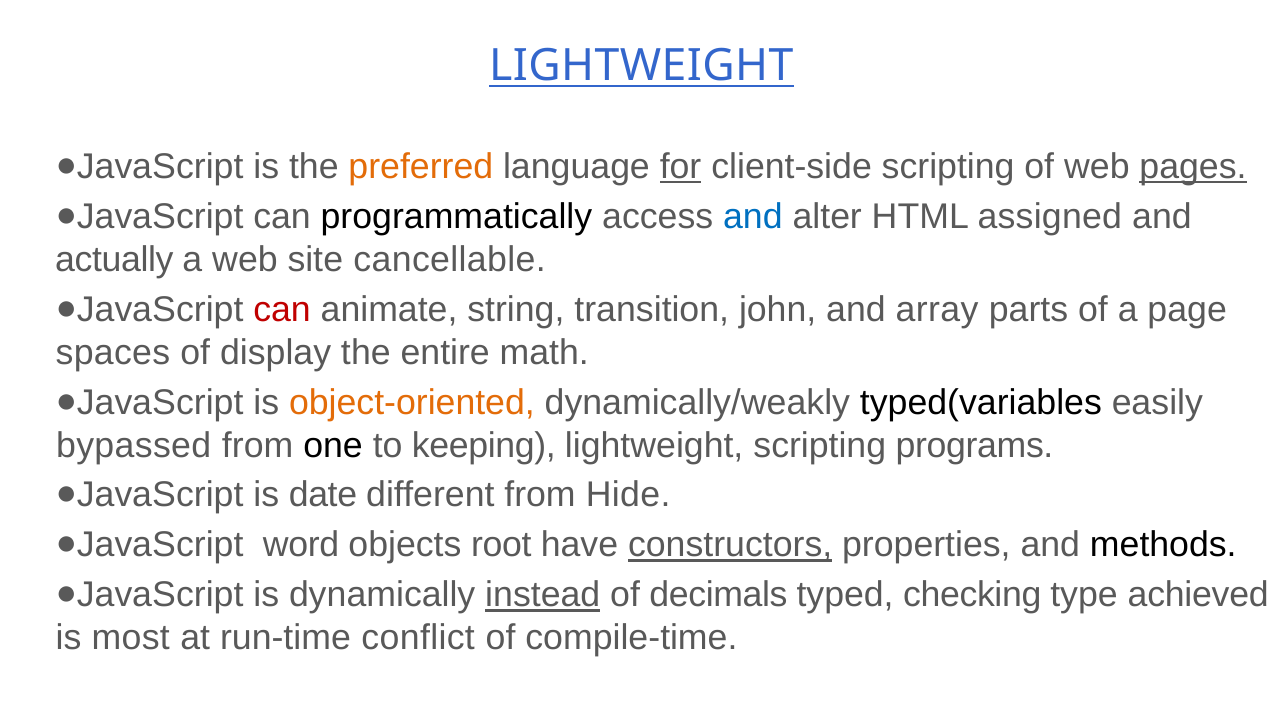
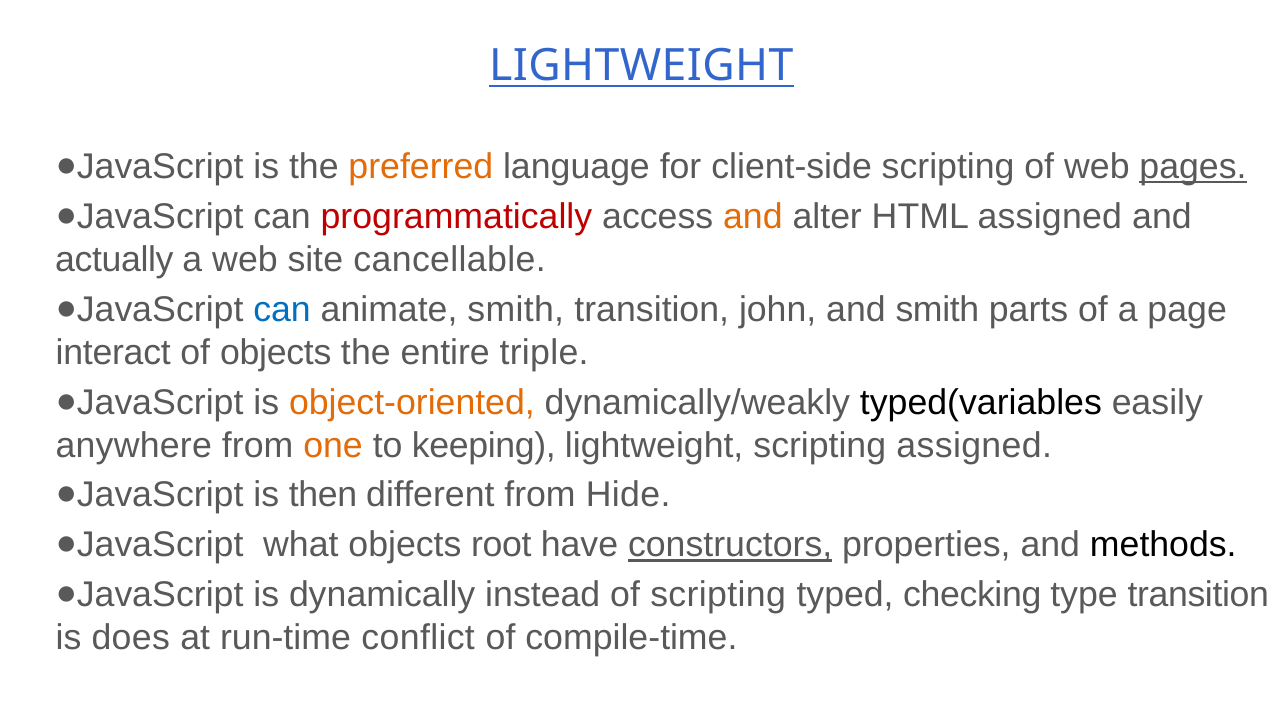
for underline: present -> none
programmatically colour: black -> red
and at (753, 217) colour: blue -> orange
can at (282, 309) colour: red -> blue
animate string: string -> smith
and array: array -> smith
spaces: spaces -> interact
of display: display -> objects
math: math -> triple
bypassed: bypassed -> anywhere
one colour: black -> orange
scripting programs: programs -> assigned
date: date -> then
word: word -> what
instead underline: present -> none
of decimals: decimals -> scripting
type achieved: achieved -> transition
most: most -> does
